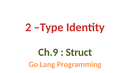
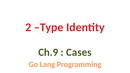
Struct: Struct -> Cases
